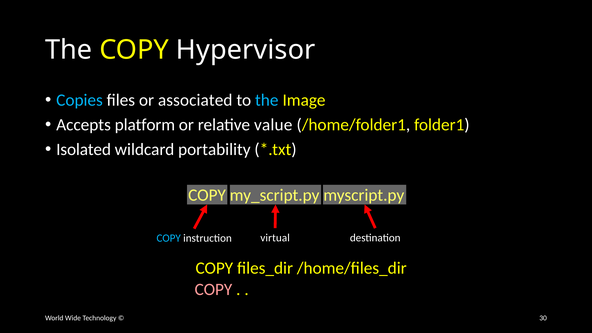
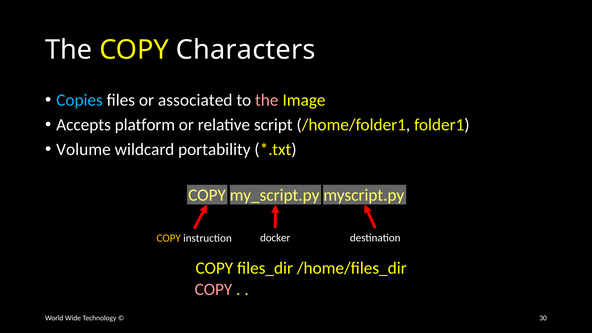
Hypervisor: Hypervisor -> Characters
the at (267, 100) colour: light blue -> pink
value: value -> script
Isolated: Isolated -> Volume
virtual: virtual -> docker
COPY at (169, 238) colour: light blue -> yellow
